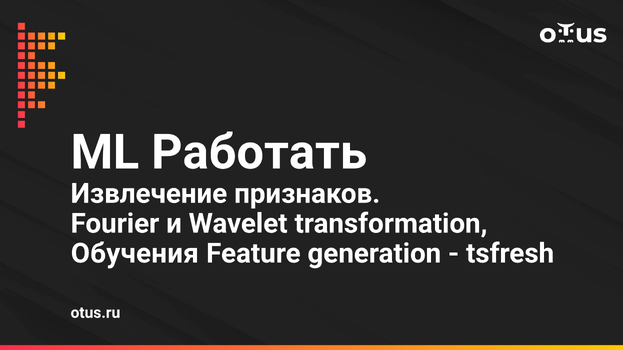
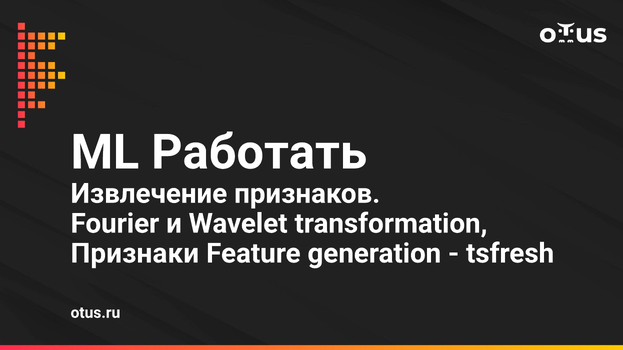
Обучения: Обучения -> Признаки
